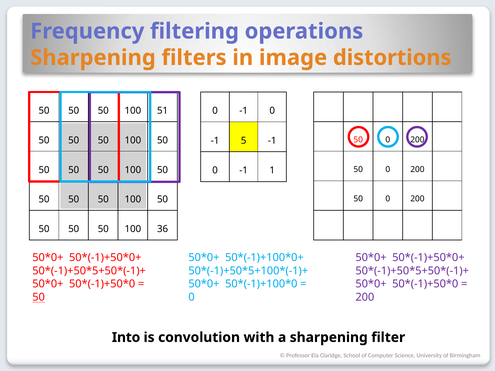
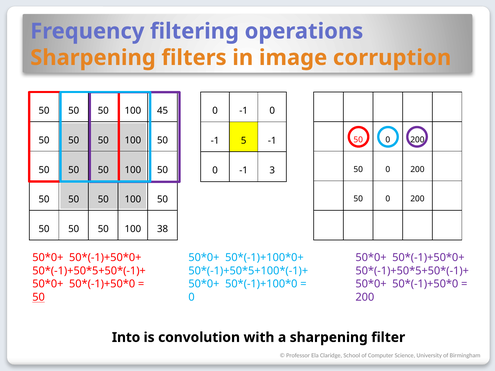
distortions: distortions -> corruption
51: 51 -> 45
1: 1 -> 3
36: 36 -> 38
